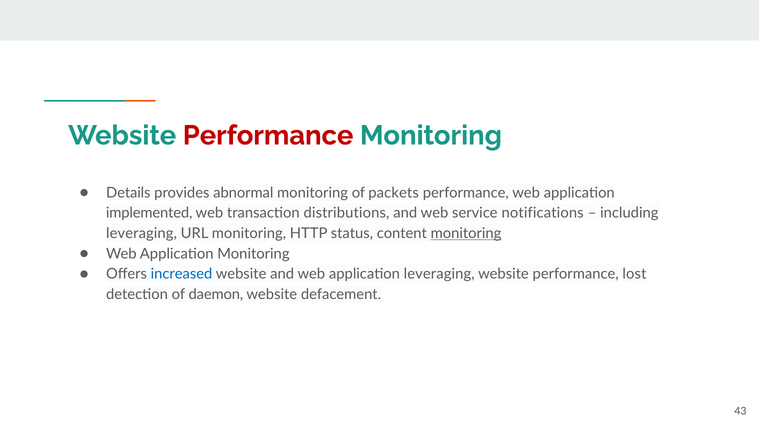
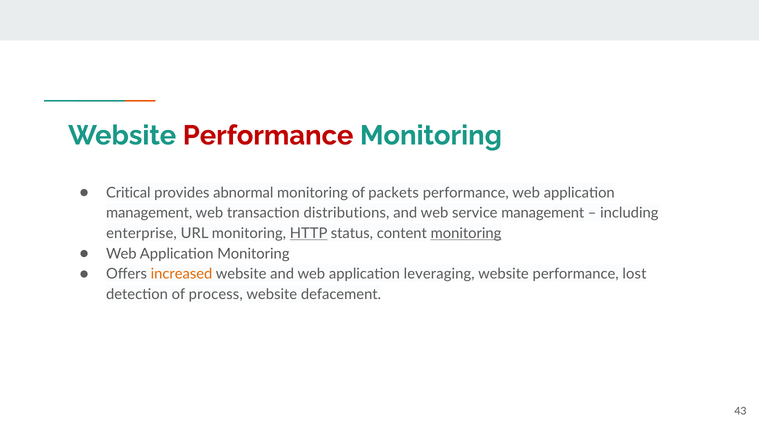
Details: Details -> Critical
implemented at (149, 213): implemented -> management
service notifications: notifications -> management
leveraging at (142, 233): leveraging -> enterprise
HTTP underline: none -> present
increased colour: blue -> orange
daemon: daemon -> process
